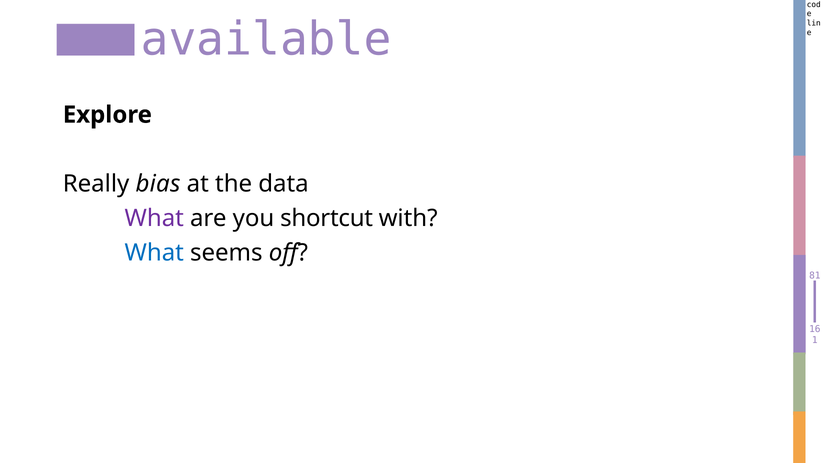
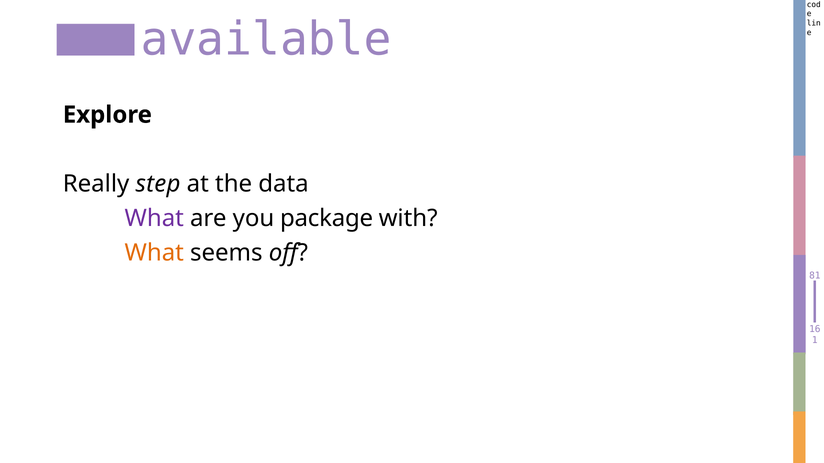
bias: bias -> step
shortcut: shortcut -> package
What at (154, 253) colour: blue -> orange
